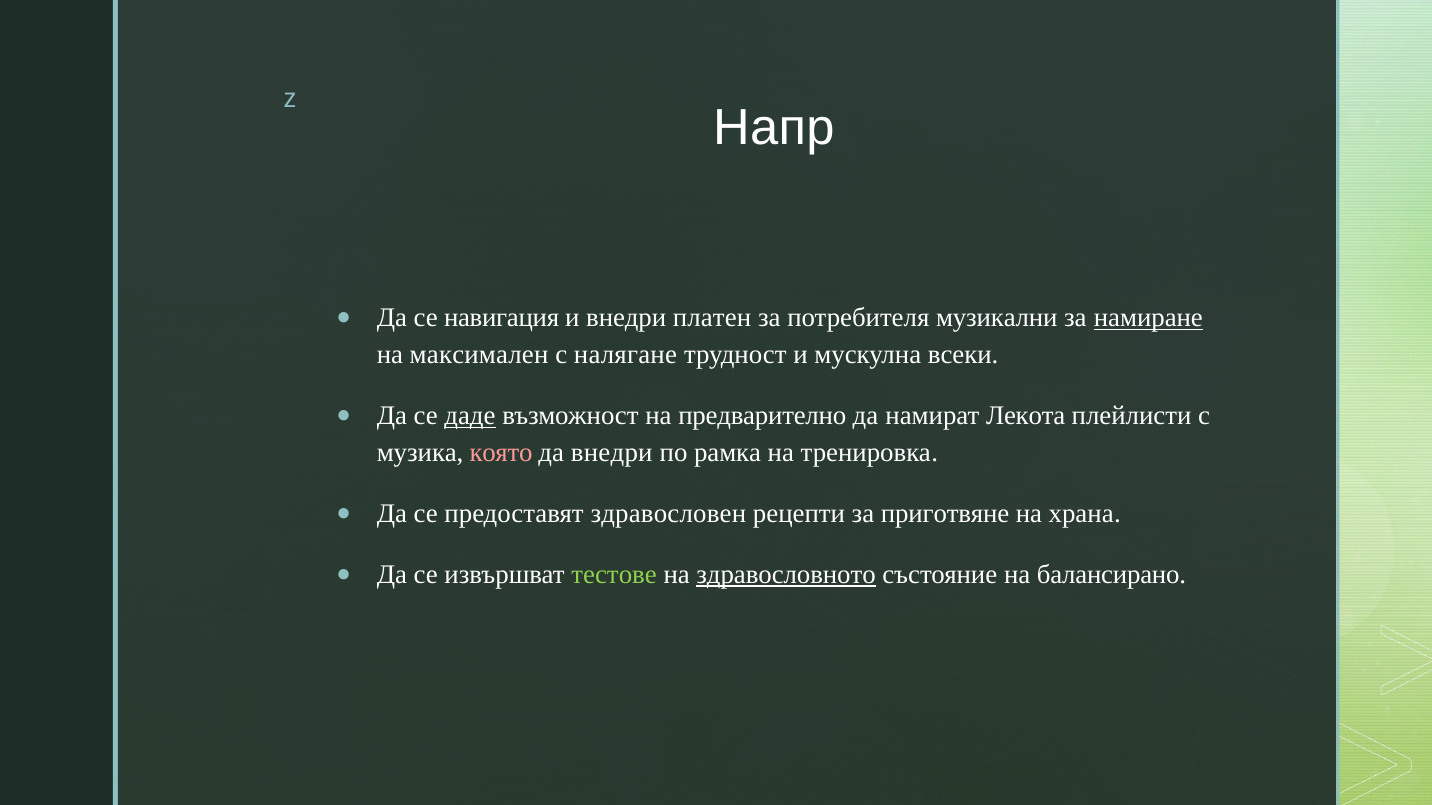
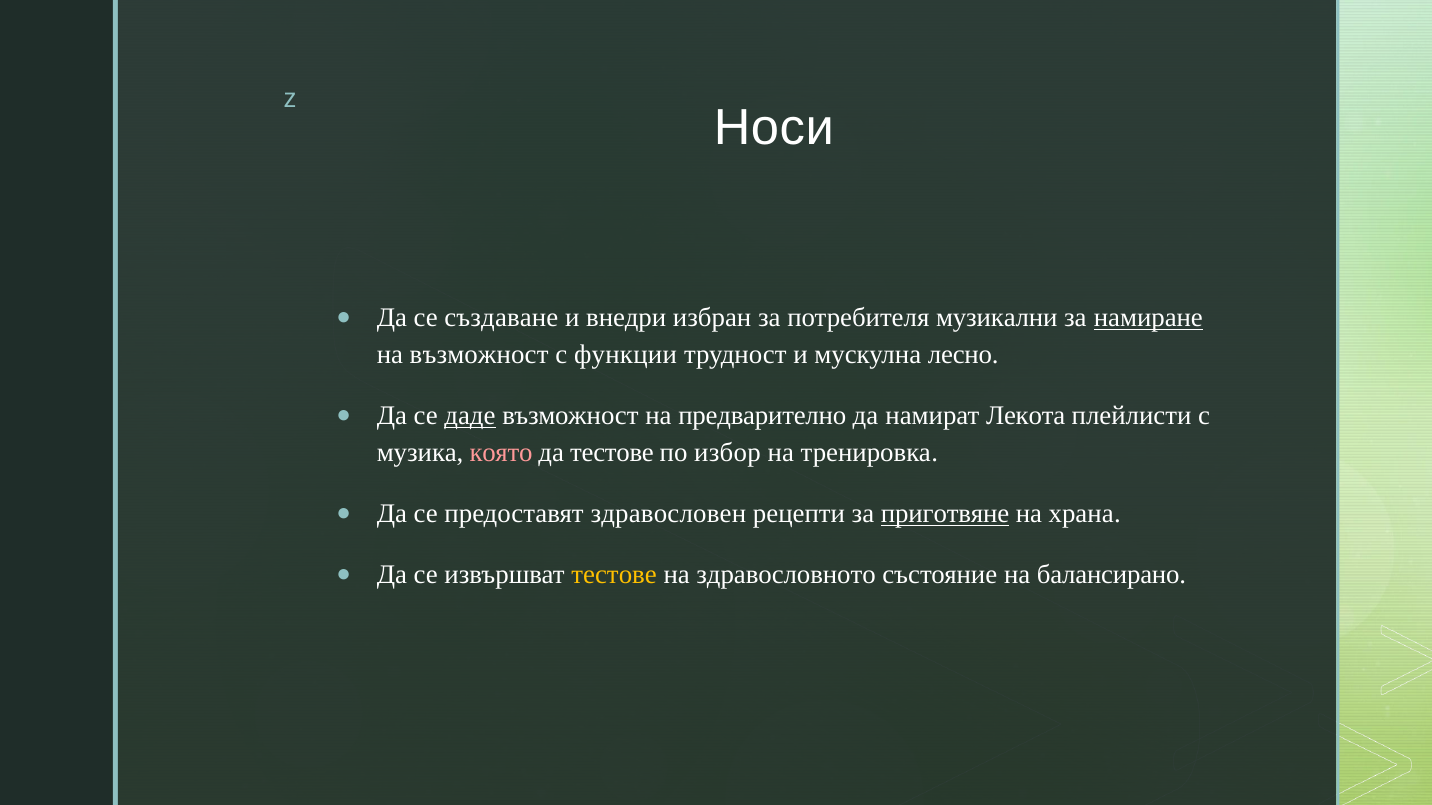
Напр: Напр -> Носи
навигация: навигация -> създаване
платен: платен -> избран
на максимален: максимален -> възможност
налягане: налягане -> функции
всеки: всеки -> лесно
да внедри: внедри -> тестове
рамка: рамка -> избор
приготвяне underline: none -> present
тестове at (614, 575) colour: light green -> yellow
здравословното underline: present -> none
